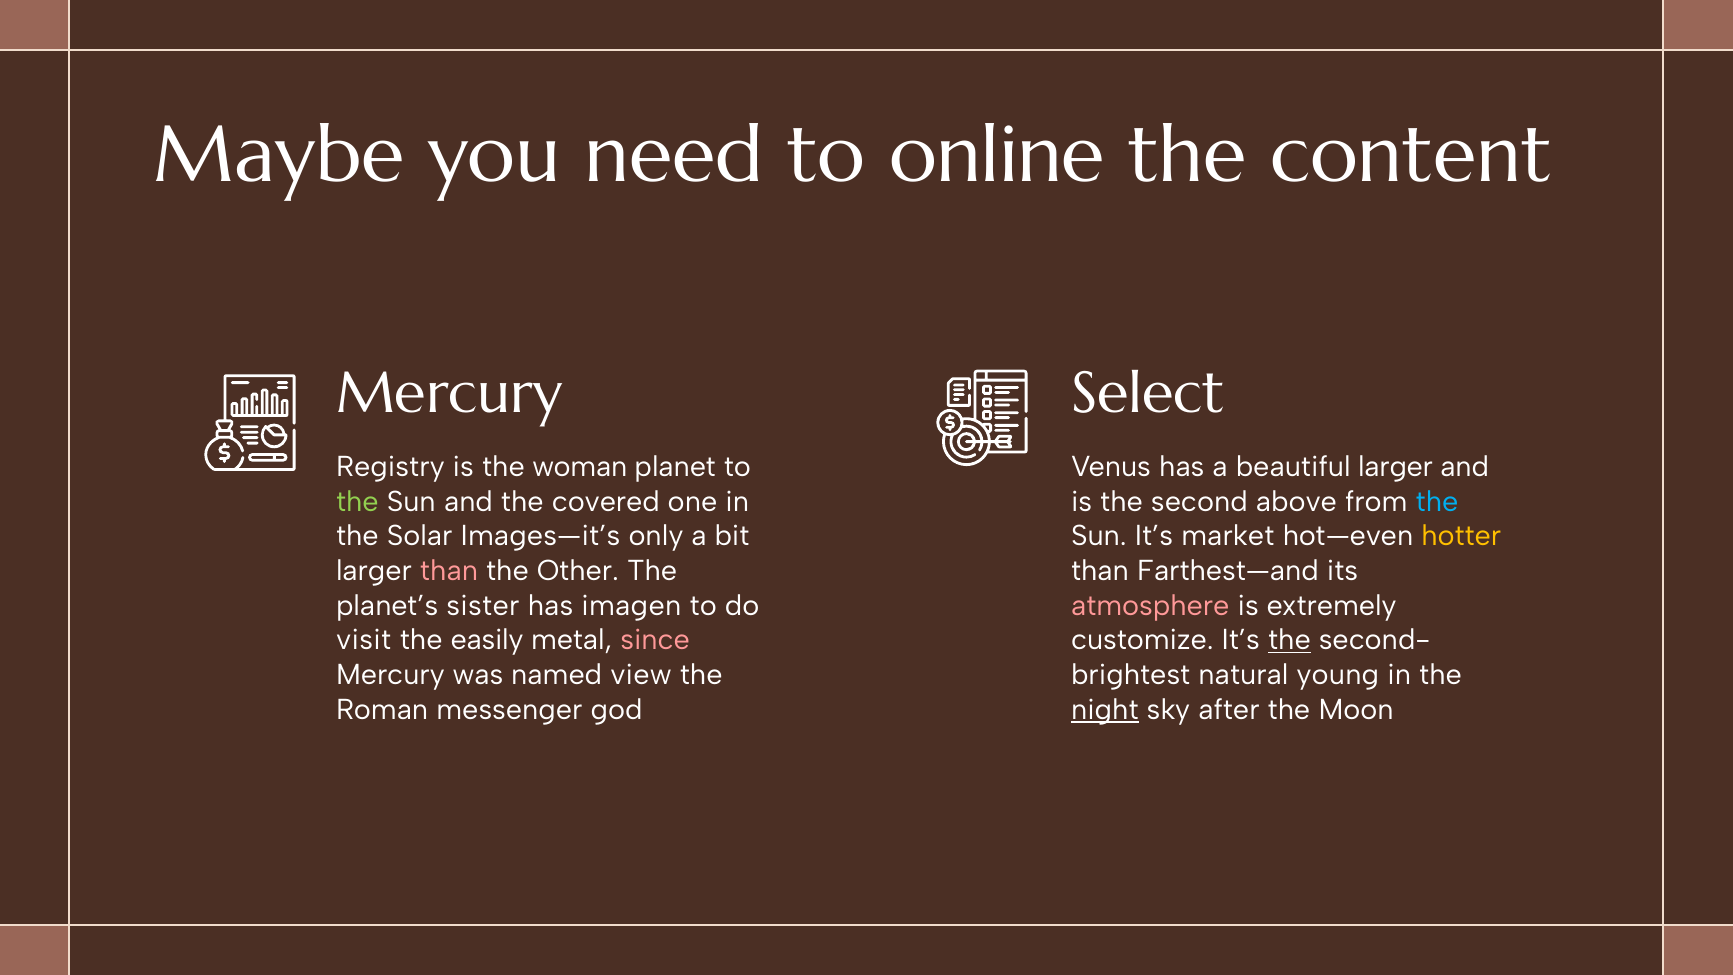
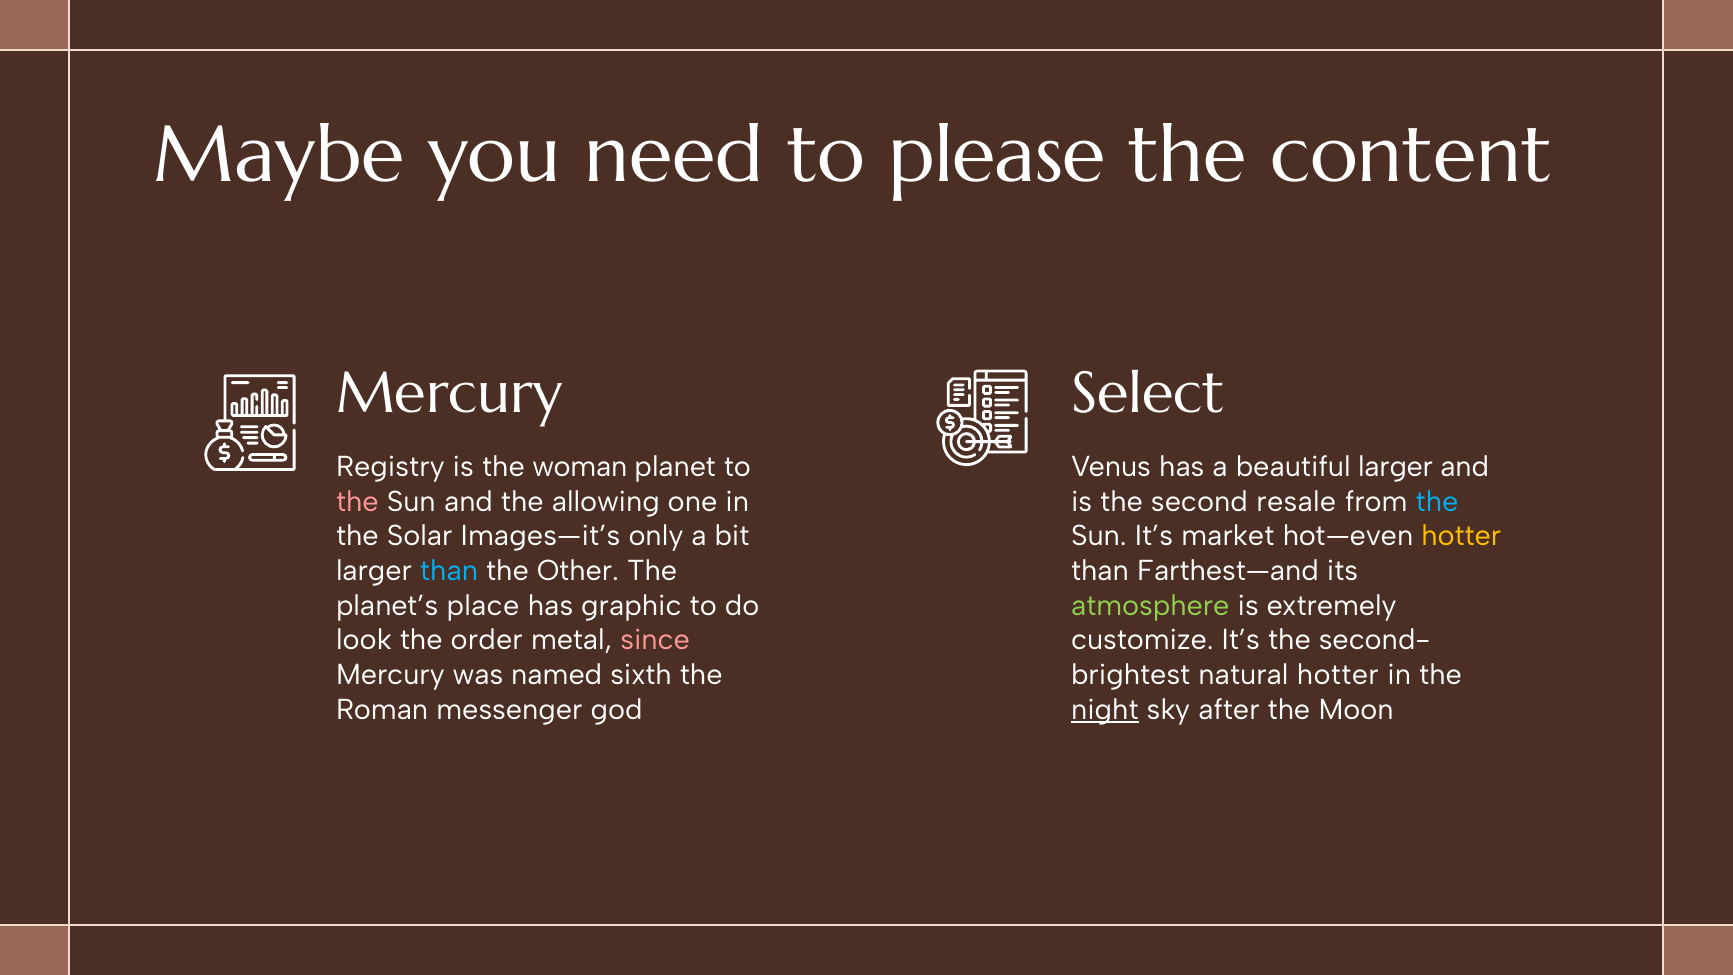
online: online -> please
the at (357, 501) colour: light green -> pink
covered: covered -> allowing
above: above -> resale
than at (449, 571) colour: pink -> light blue
sister: sister -> place
imagen: imagen -> graphic
atmosphere colour: pink -> light green
visit: visit -> look
easily: easily -> order
the at (1289, 640) underline: present -> none
view: view -> sixth
natural young: young -> hotter
